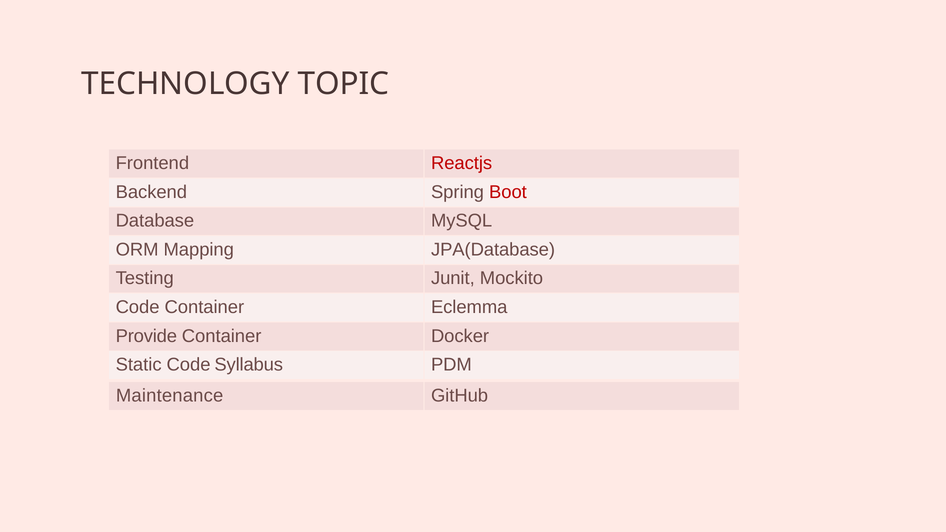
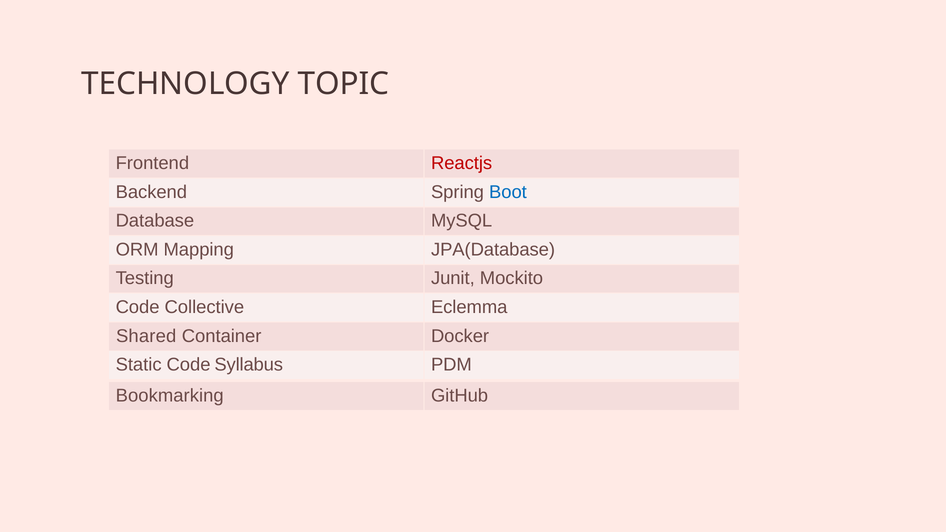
Boot colour: red -> blue
Code Container: Container -> Collective
Provide: Provide -> Shared
Maintenance: Maintenance -> Bookmarking
